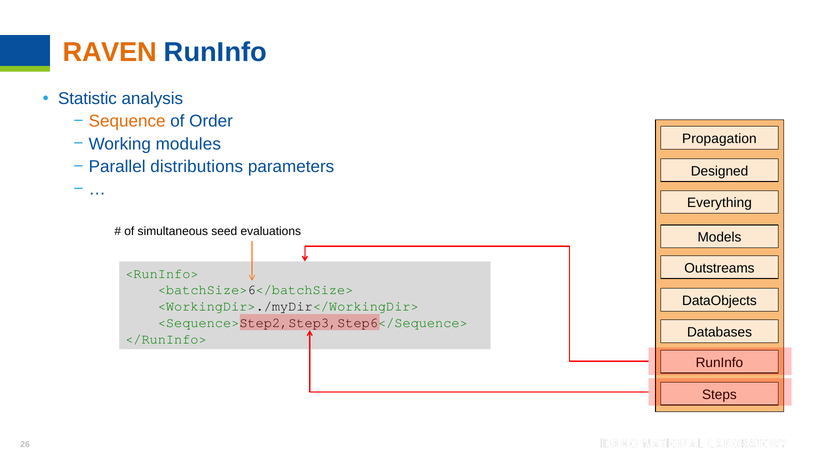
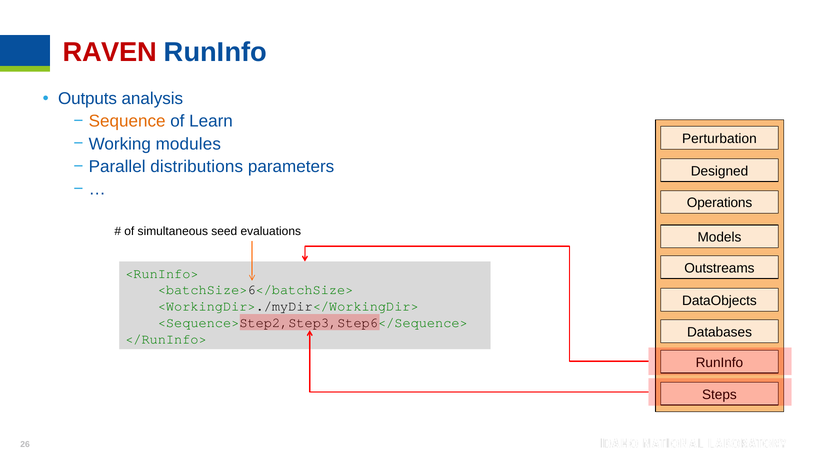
RAVEN colour: orange -> red
Statistic: Statistic -> Outputs
Order: Order -> Learn
Propagation: Propagation -> Perturbation
Everything: Everything -> Operations
